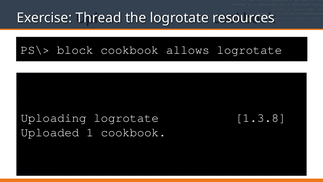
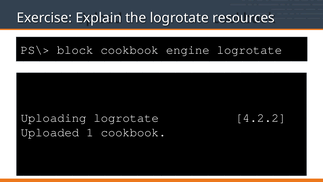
Thread: Thread -> Explain
allows: allows -> engine
1.3.8: 1.3.8 -> 4.2.2
